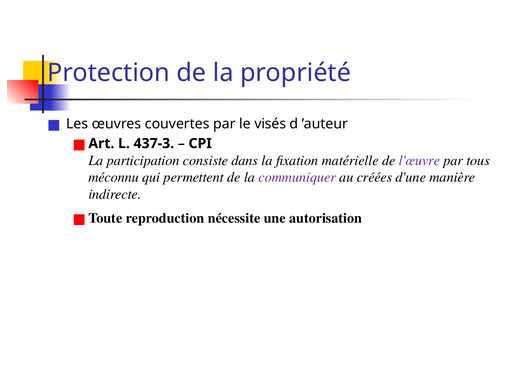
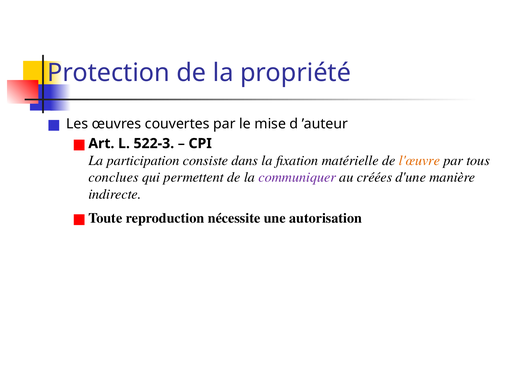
visés: visés -> mise
437-3: 437-3 -> 522-3
l'œuvre colour: purple -> orange
méconnu: méconnu -> conclues
